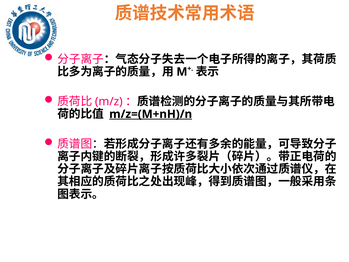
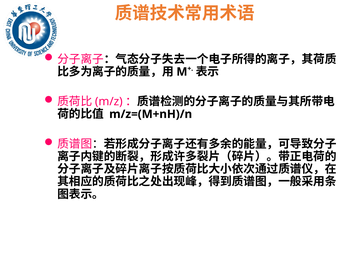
m/z=(M+nH)/n underline: present -> none
